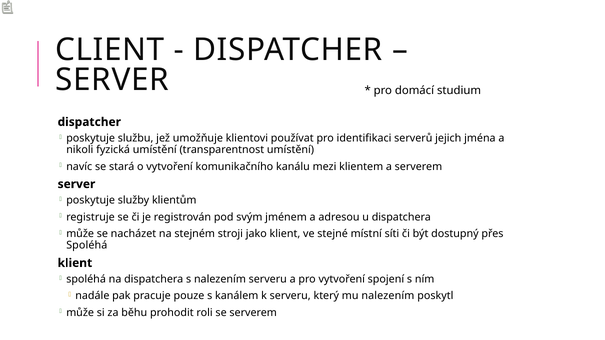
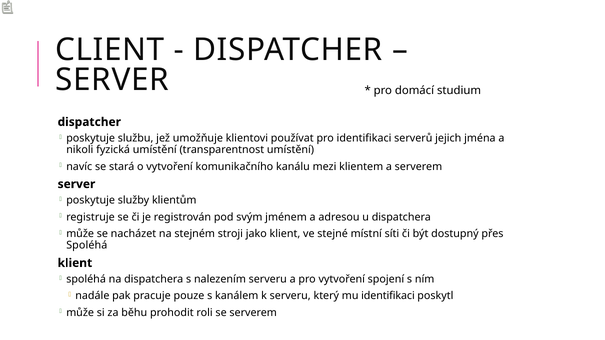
mu nalezením: nalezením -> identifikaci
